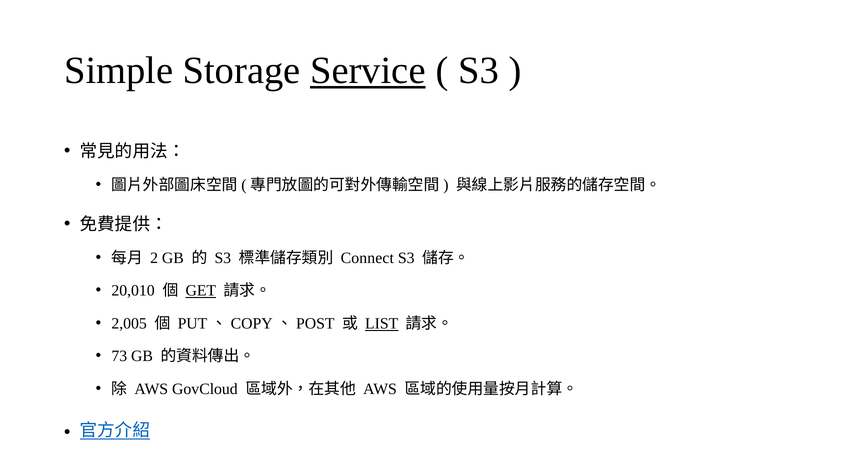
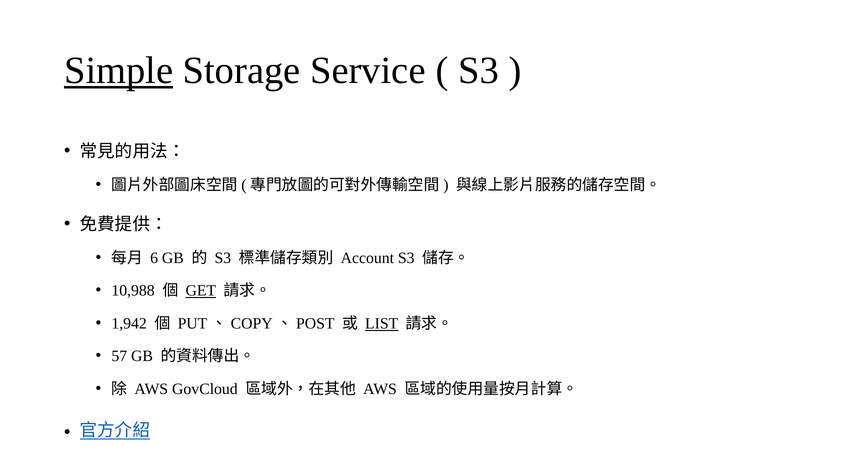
Simple underline: none -> present
Service underline: present -> none
2: 2 -> 6
Connect: Connect -> Account
20,010: 20,010 -> 10,988
2,005: 2,005 -> 1,942
73: 73 -> 57
